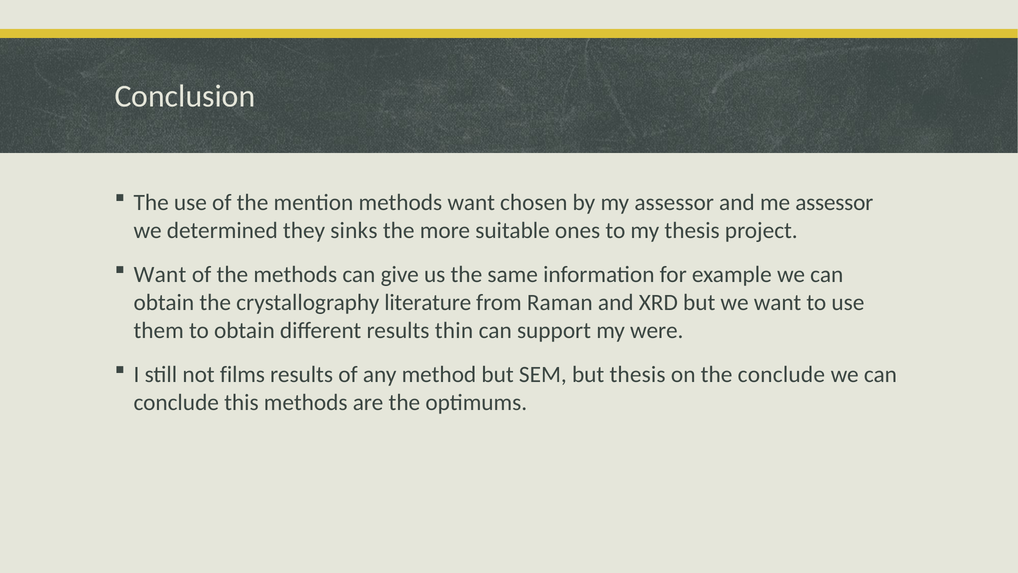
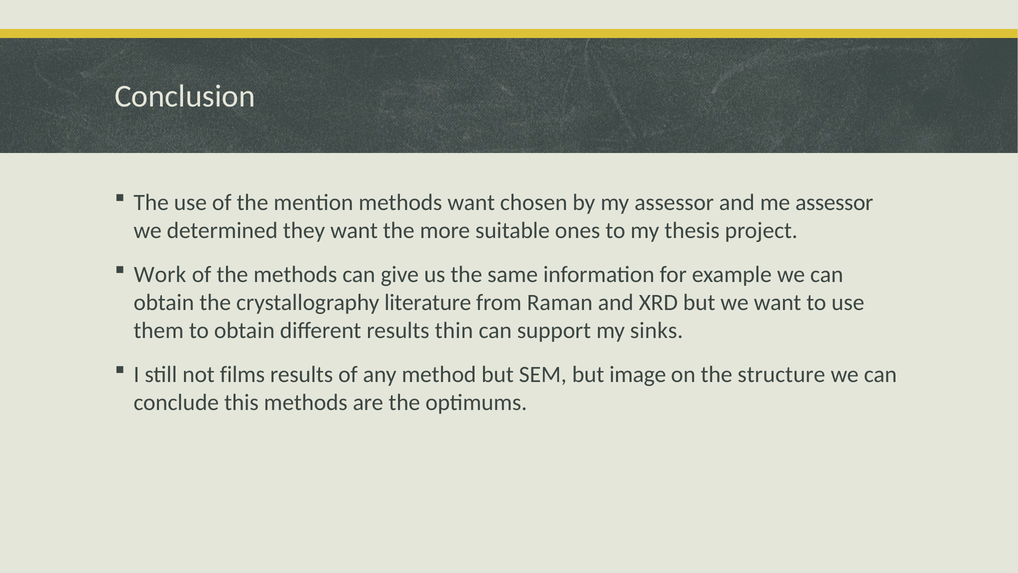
they sinks: sinks -> want
Want at (160, 274): Want -> Work
were: were -> sinks
but thesis: thesis -> image
the conclude: conclude -> structure
